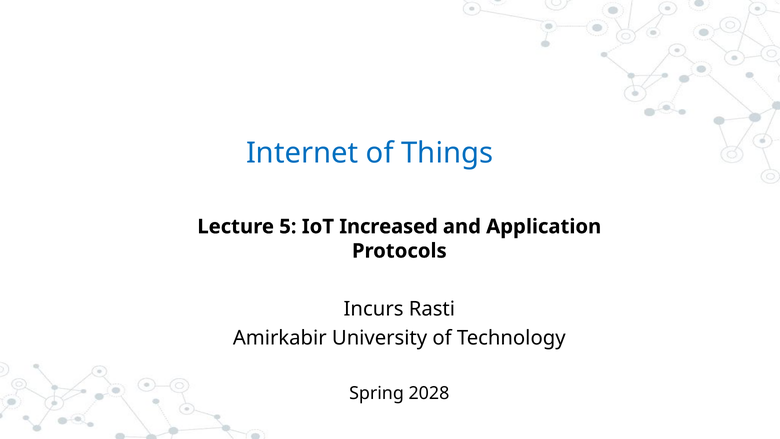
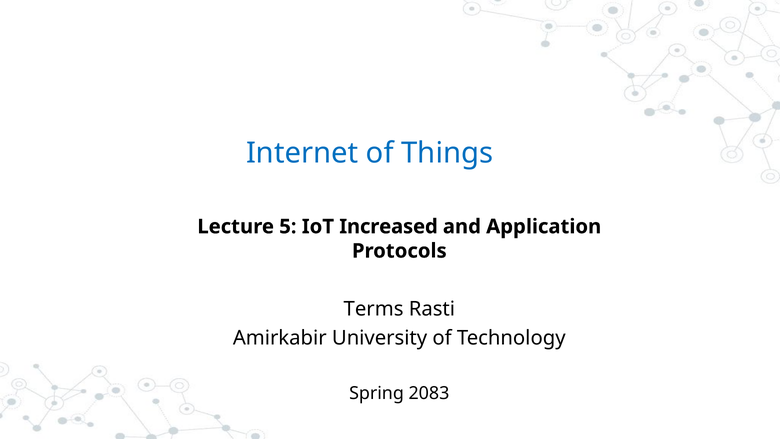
Incurs: Incurs -> Terms
2028: 2028 -> 2083
